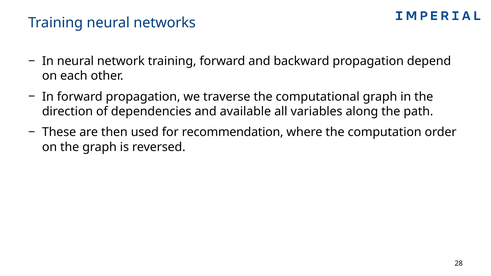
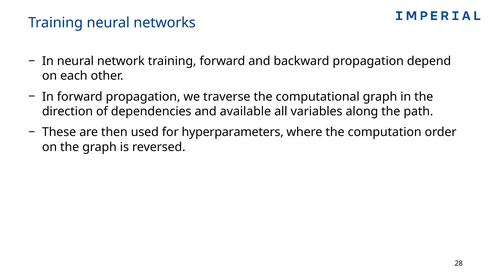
recommendation: recommendation -> hyperparameters
